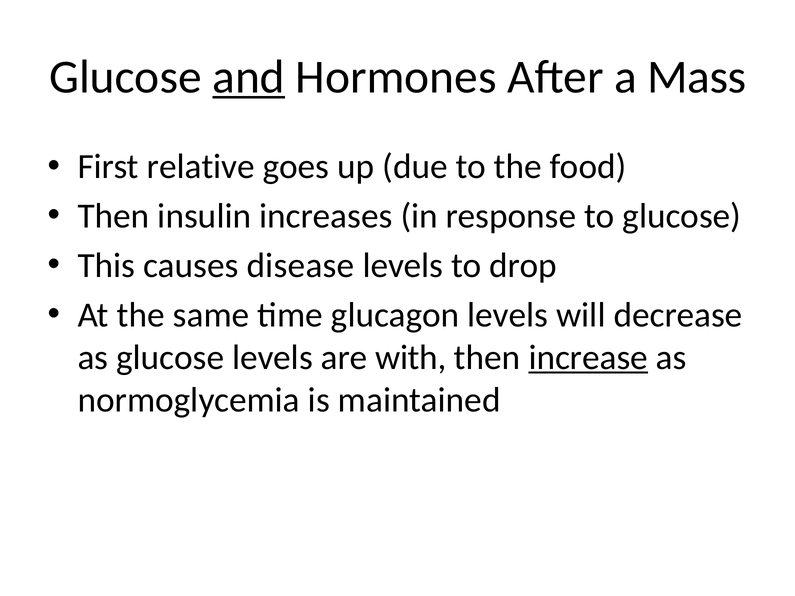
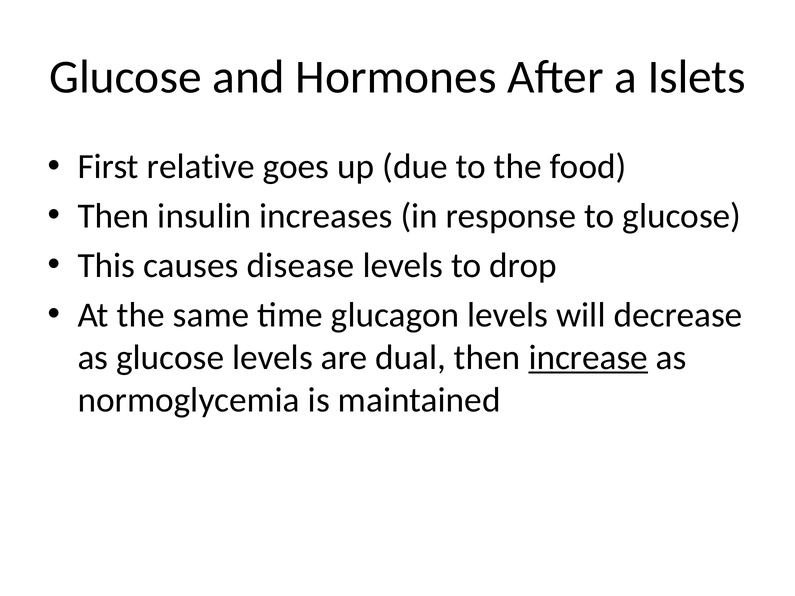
and underline: present -> none
Mass: Mass -> Islets
with: with -> dual
